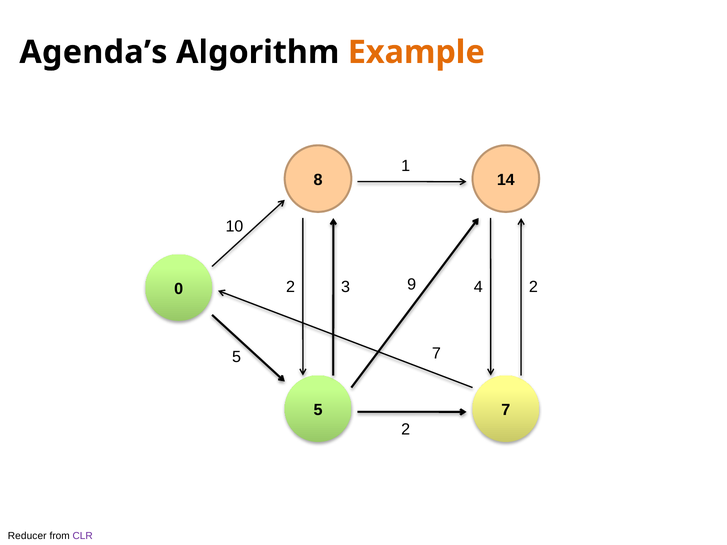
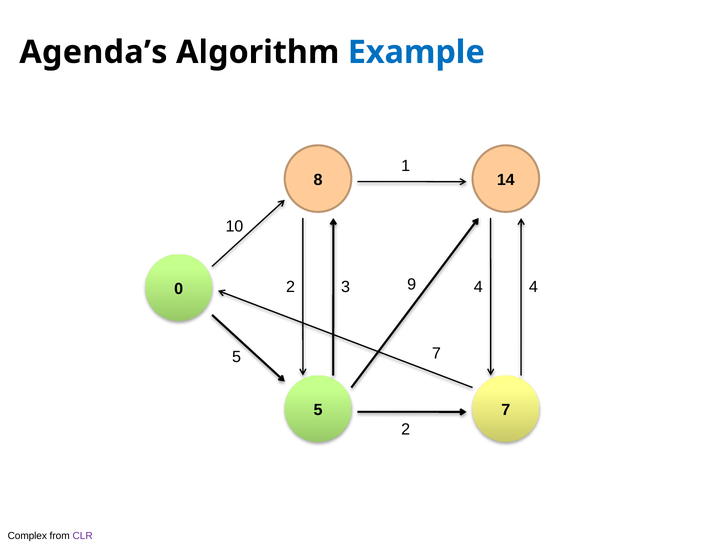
Example colour: orange -> blue
4 2: 2 -> 4
Reducer: Reducer -> Complex
